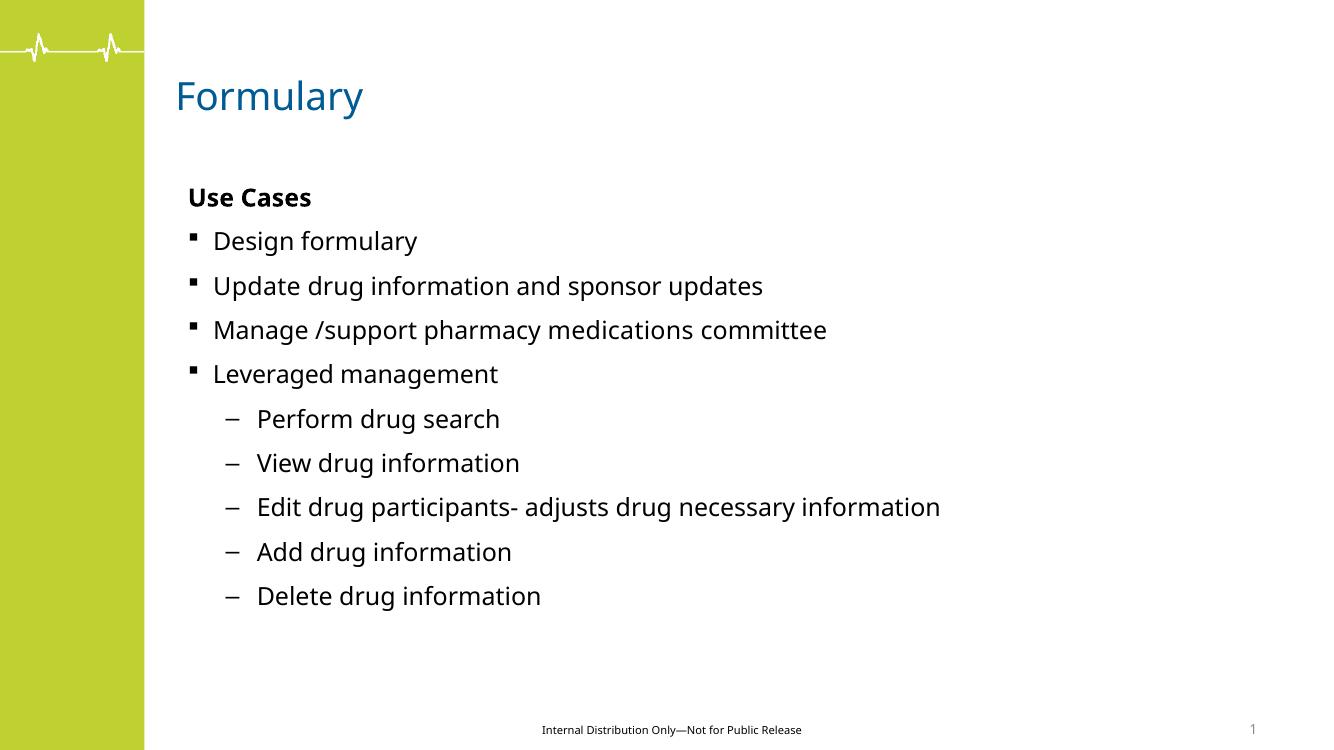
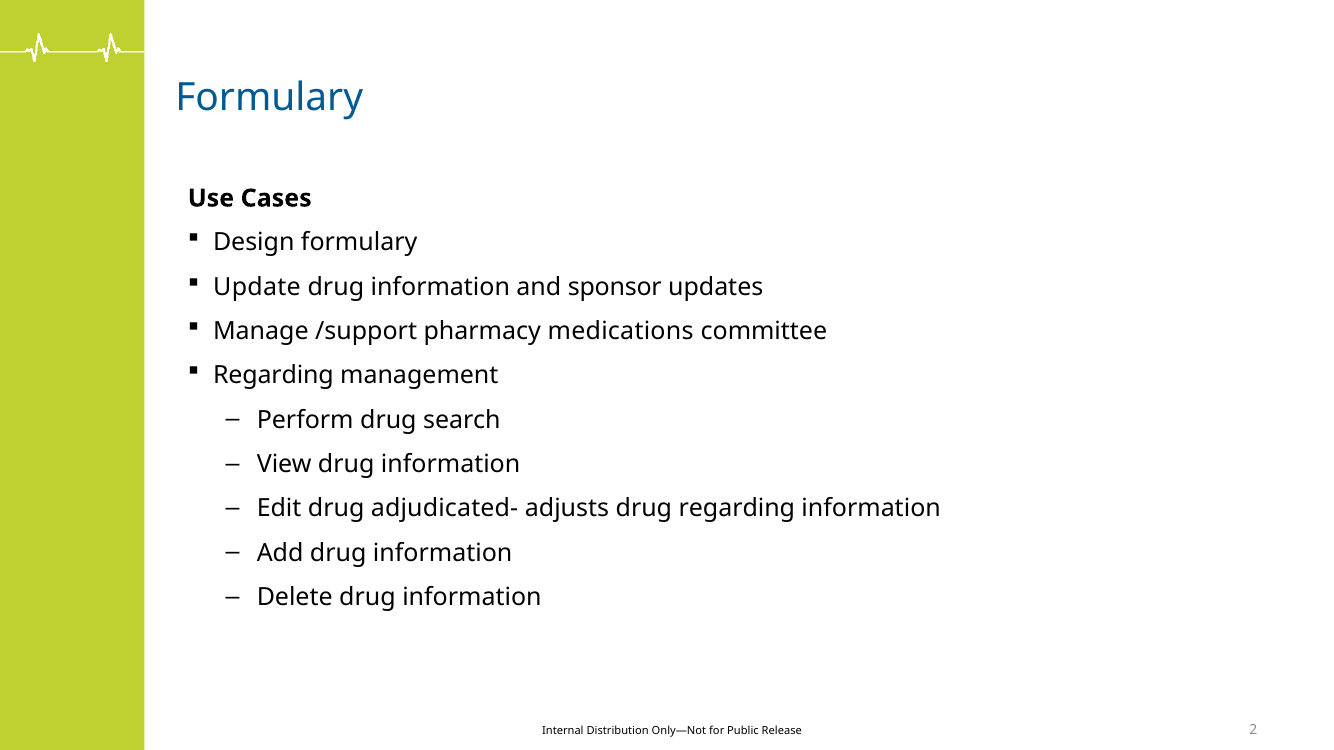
Leveraged at (273, 376): Leveraged -> Regarding
participants-: participants- -> adjudicated-
drug necessary: necessary -> regarding
1: 1 -> 2
